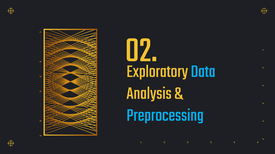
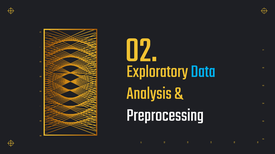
Preprocessing colour: light blue -> white
